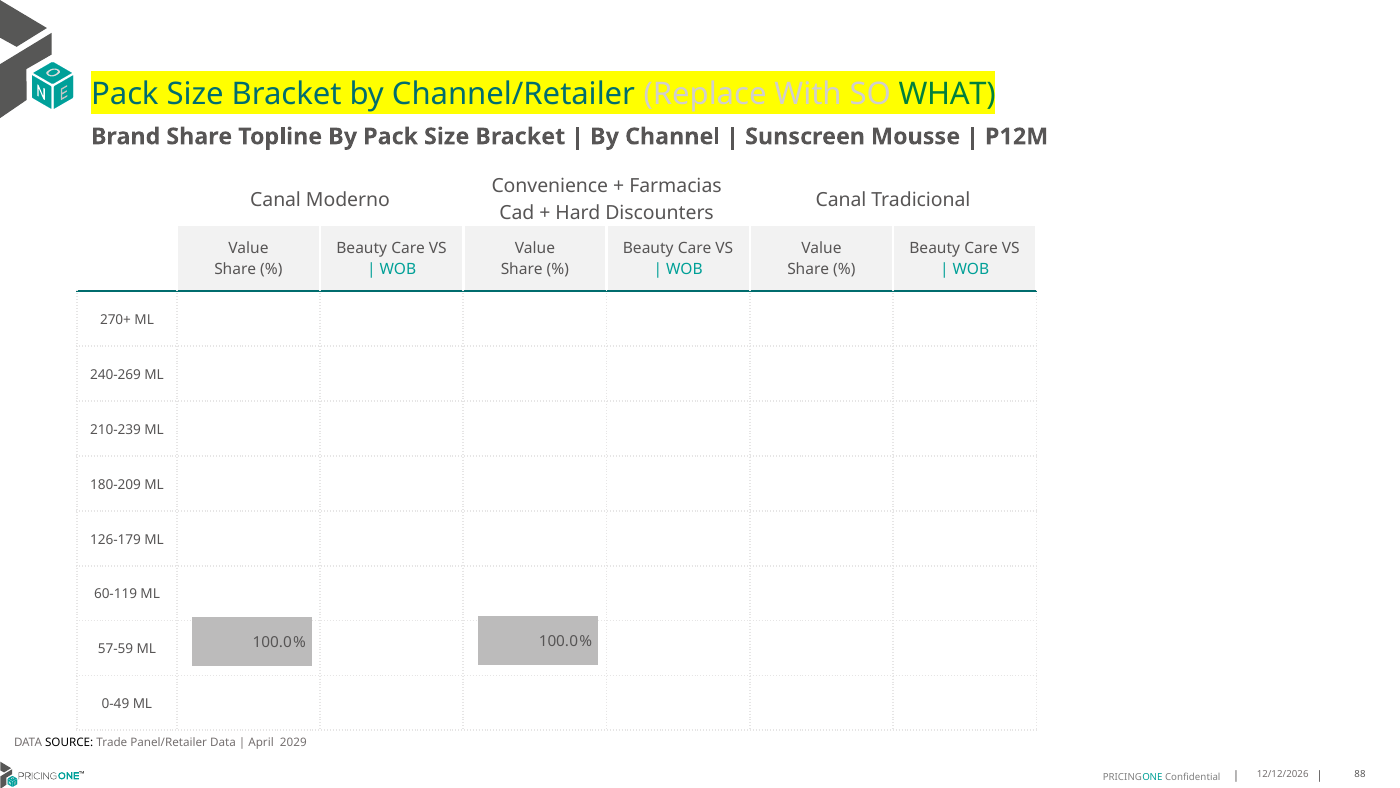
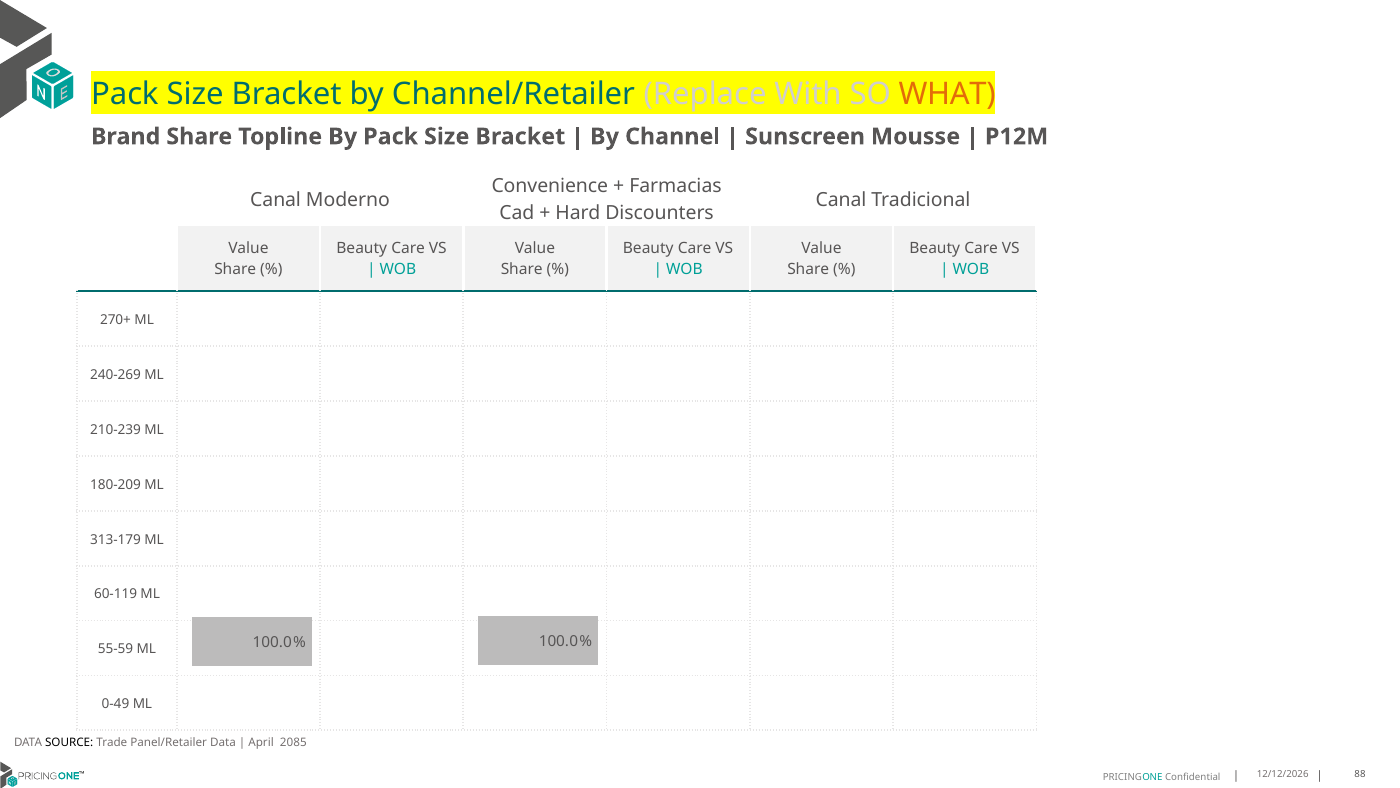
WHAT colour: green -> orange
126-179: 126-179 -> 313-179
57-59: 57-59 -> 55-59
2029: 2029 -> 2085
